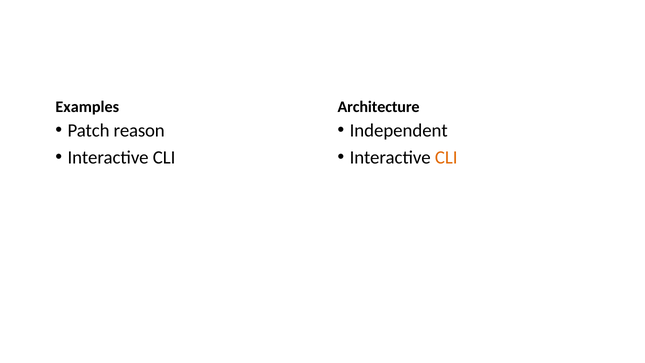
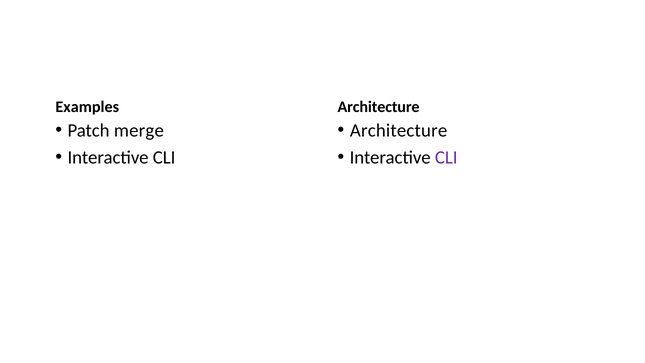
reason: reason -> merge
Independent at (399, 130): Independent -> Architecture
CLI at (446, 157) colour: orange -> purple
